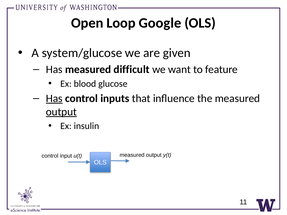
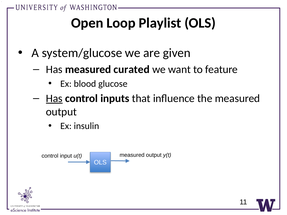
Google: Google -> Playlist
difficult: difficult -> curated
output at (61, 112) underline: present -> none
